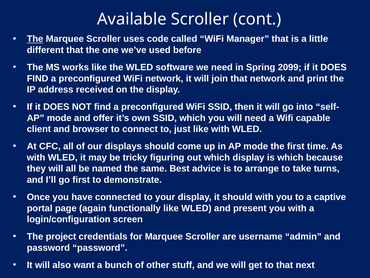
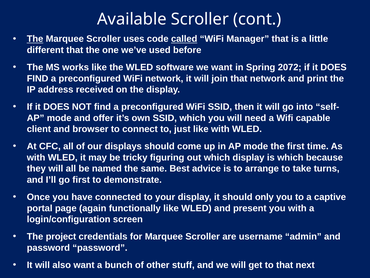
called underline: none -> present
we need: need -> want
2099: 2099 -> 2072
should with: with -> only
